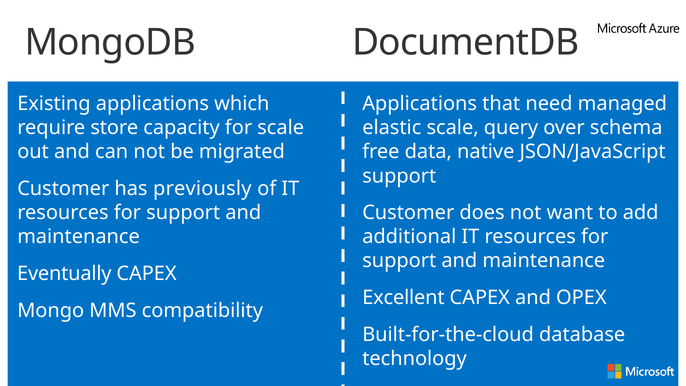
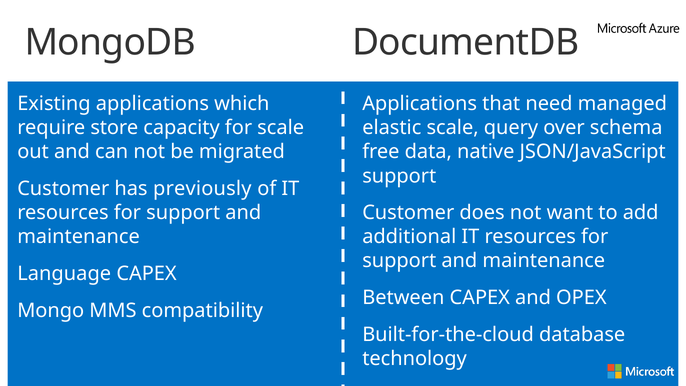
Eventually: Eventually -> Language
Excellent: Excellent -> Between
